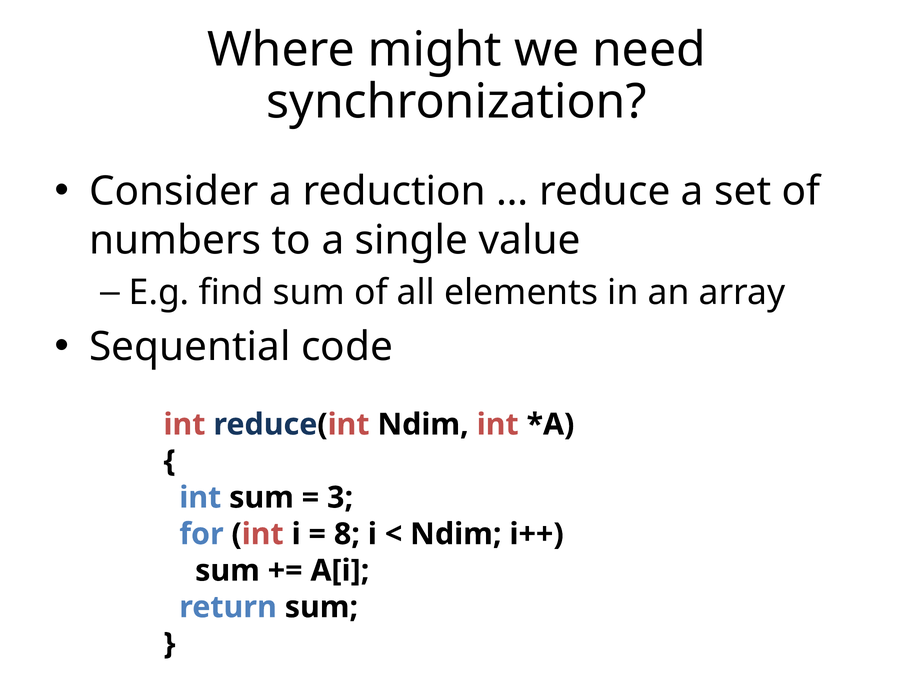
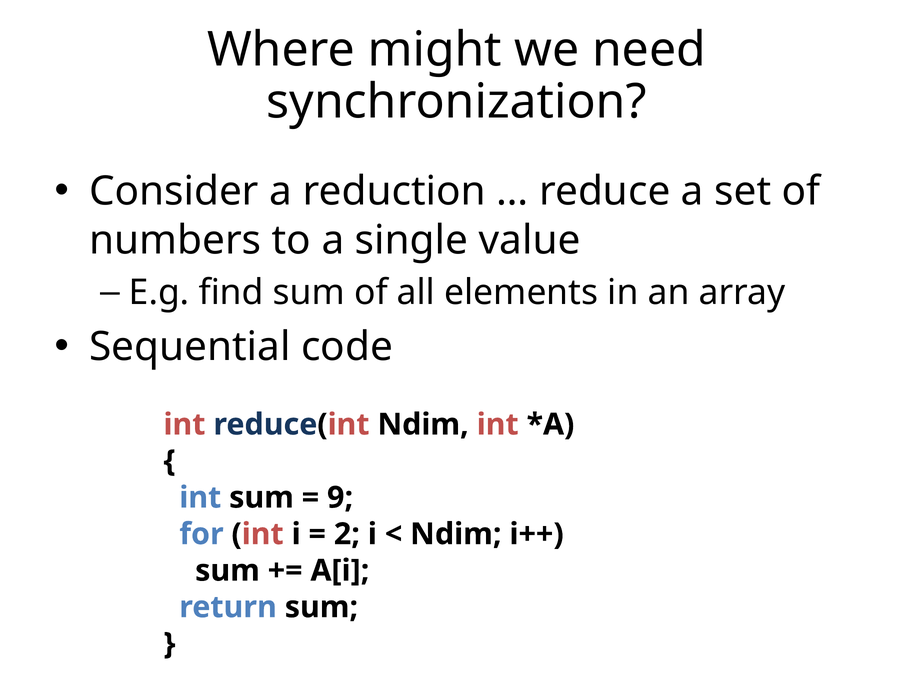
3: 3 -> 9
8: 8 -> 2
